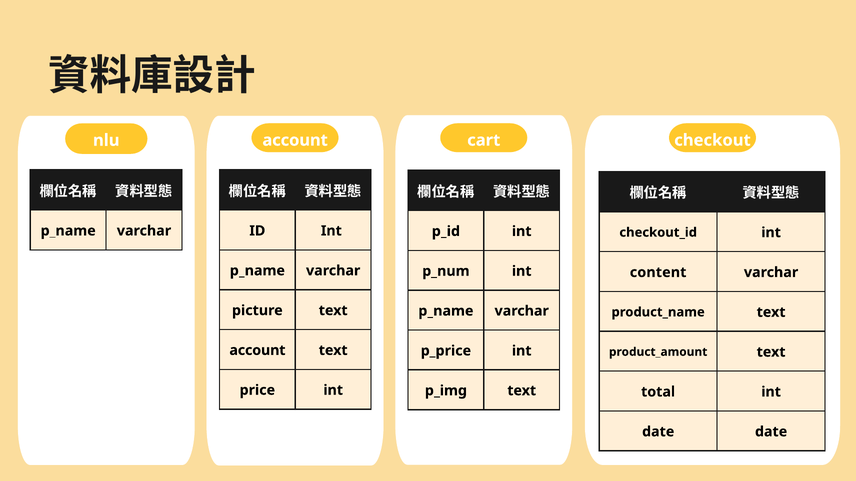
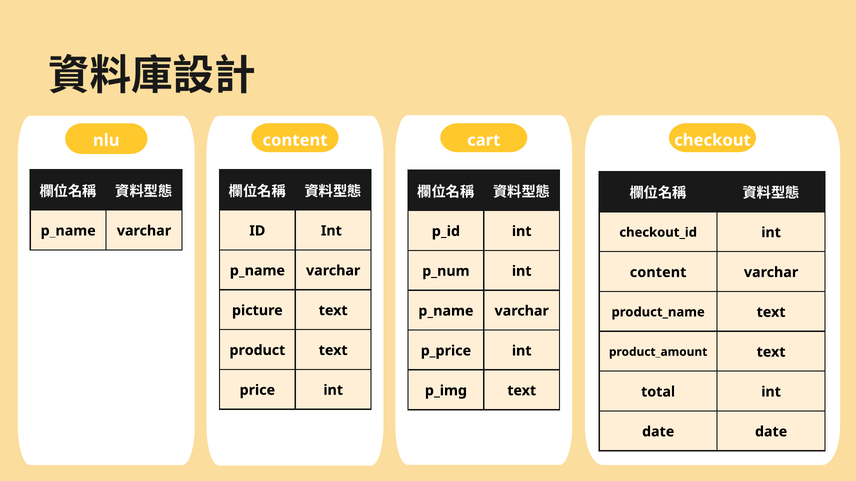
account at (295, 140): account -> content
account at (257, 351): account -> product
